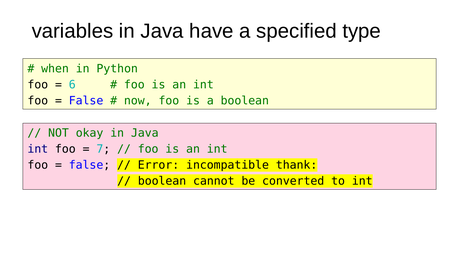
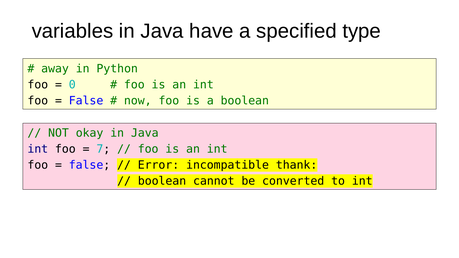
when: when -> away
6: 6 -> 0
